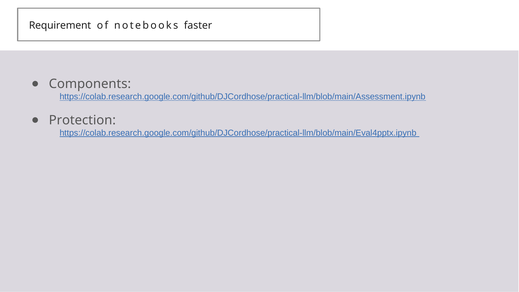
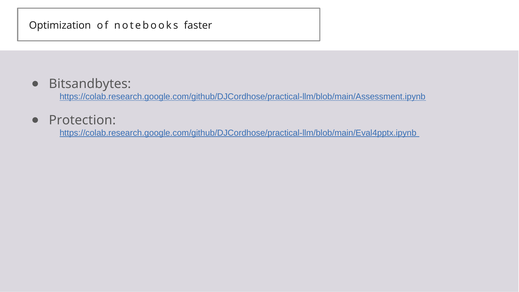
Requirement: Requirement -> Optimization
Components: Components -> Bitsandbytes
